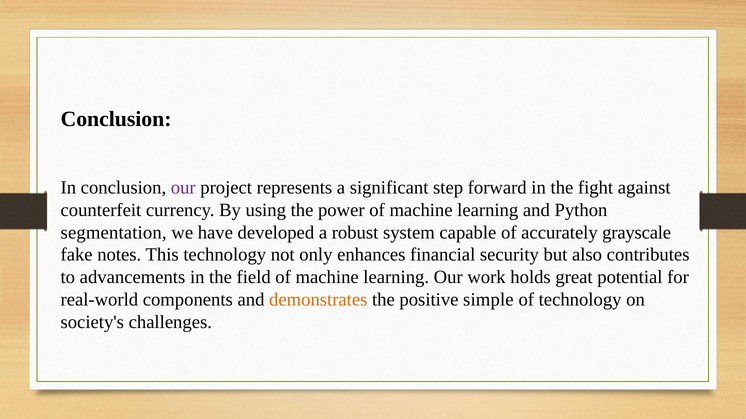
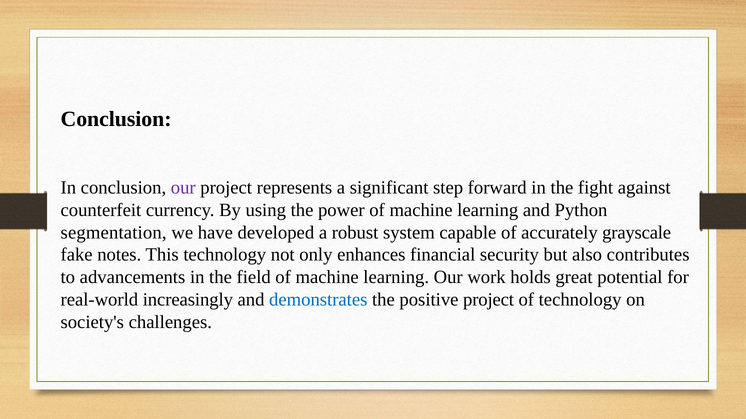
components: components -> increasingly
demonstrates colour: orange -> blue
positive simple: simple -> project
